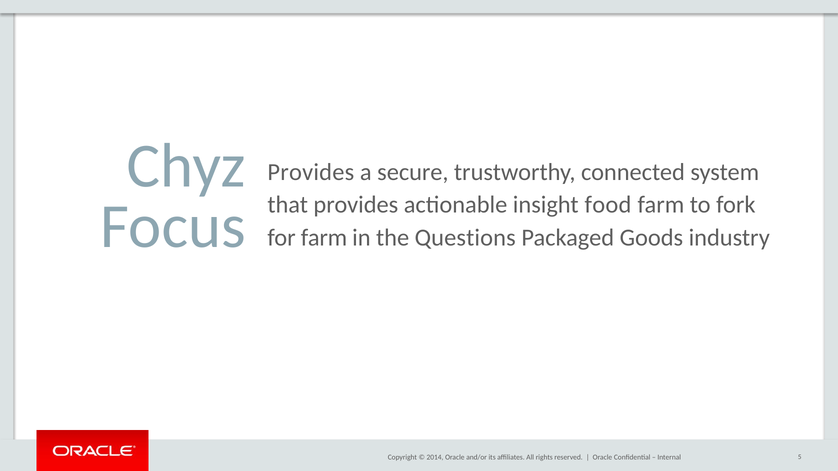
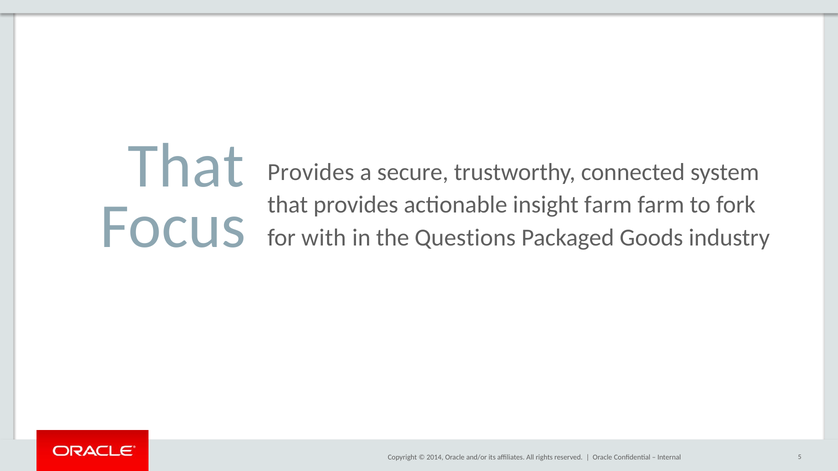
Chyz at (186, 166): Chyz -> That
insight food: food -> farm
for farm: farm -> with
